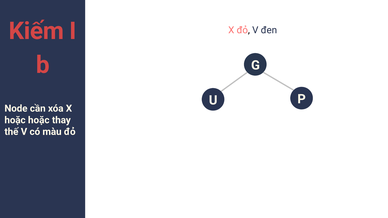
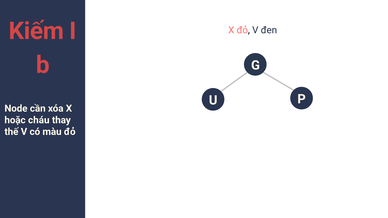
hoặc hoặc: hoặc -> cháu
